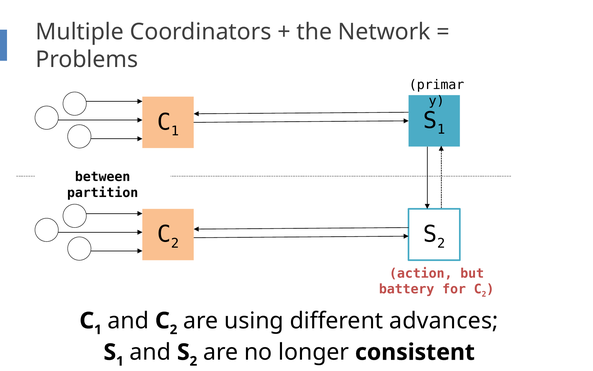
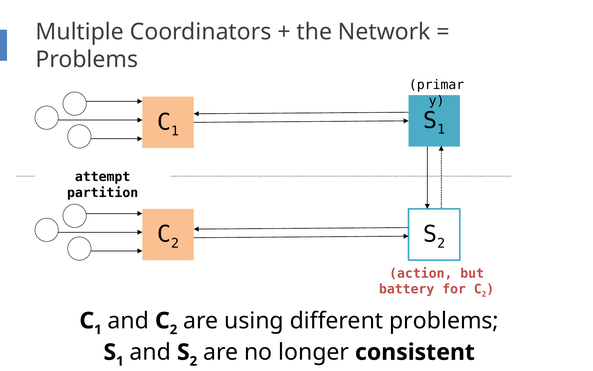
between: between -> attempt
different advances: advances -> problems
